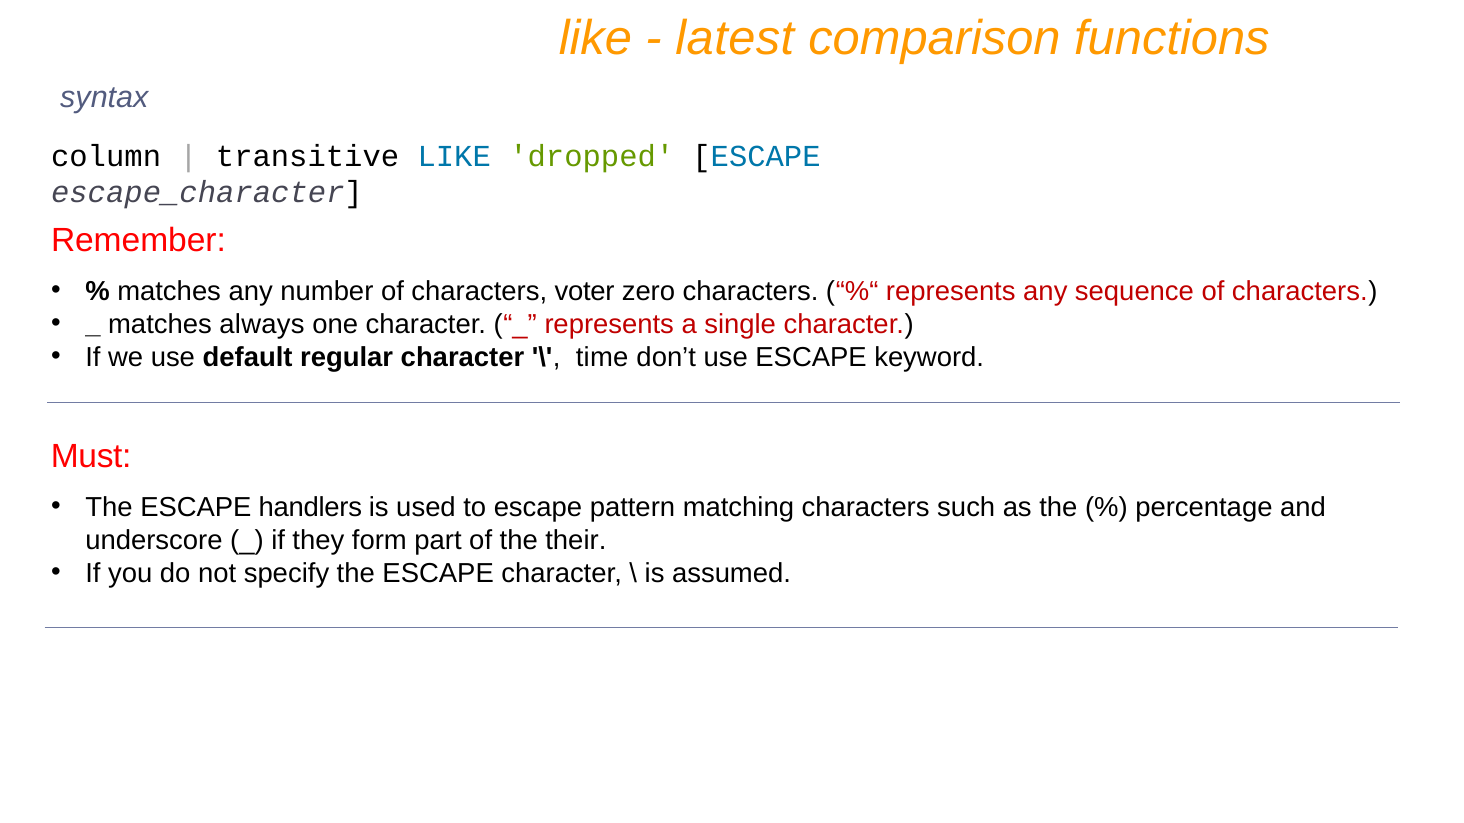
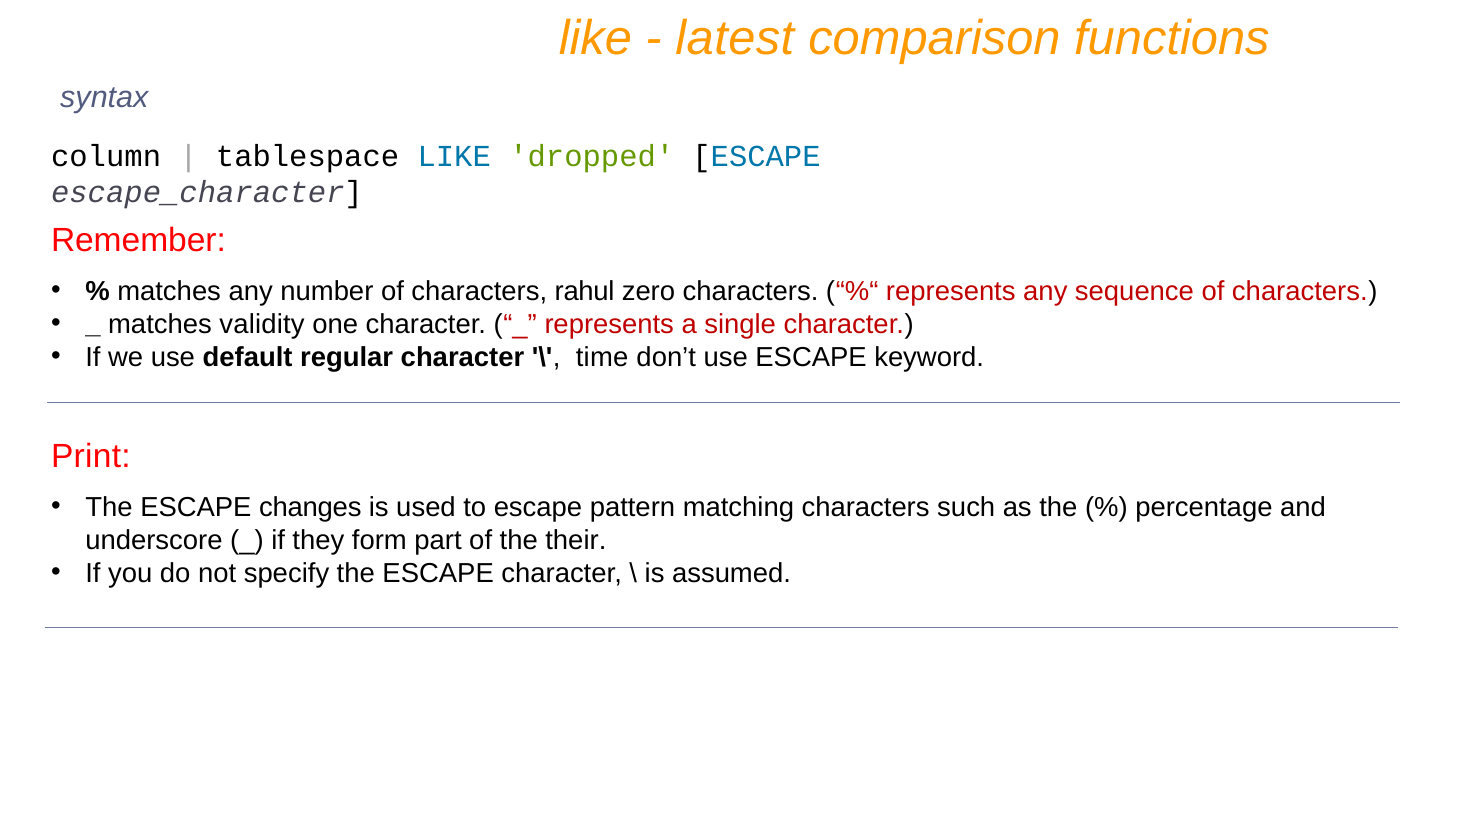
transitive: transitive -> tablespace
voter: voter -> rahul
always: always -> validity
Must: Must -> Print
handlers: handlers -> changes
